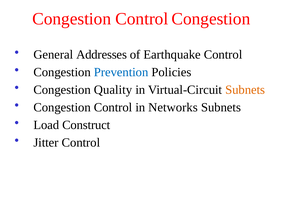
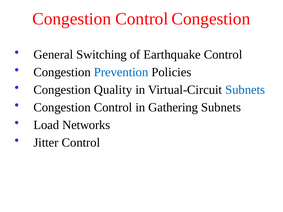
Addresses: Addresses -> Switching
Subnets at (245, 90) colour: orange -> blue
Networks: Networks -> Gathering
Construct: Construct -> Networks
